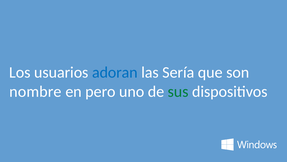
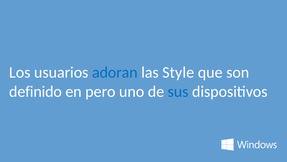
Sería: Sería -> Style
nombre: nombre -> definido
sus colour: green -> blue
